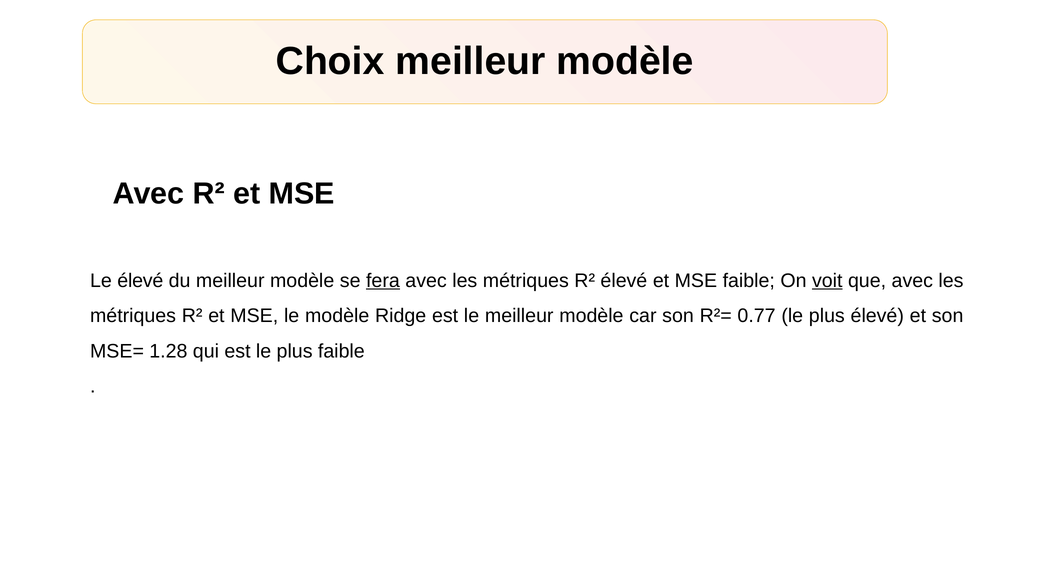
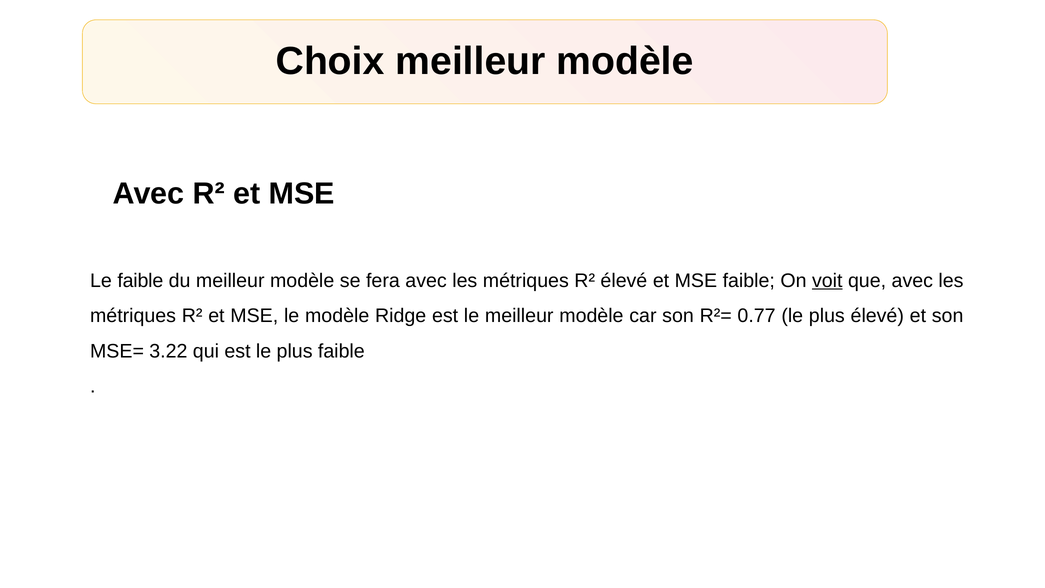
Le élevé: élevé -> faible
fera underline: present -> none
1.28: 1.28 -> 3.22
